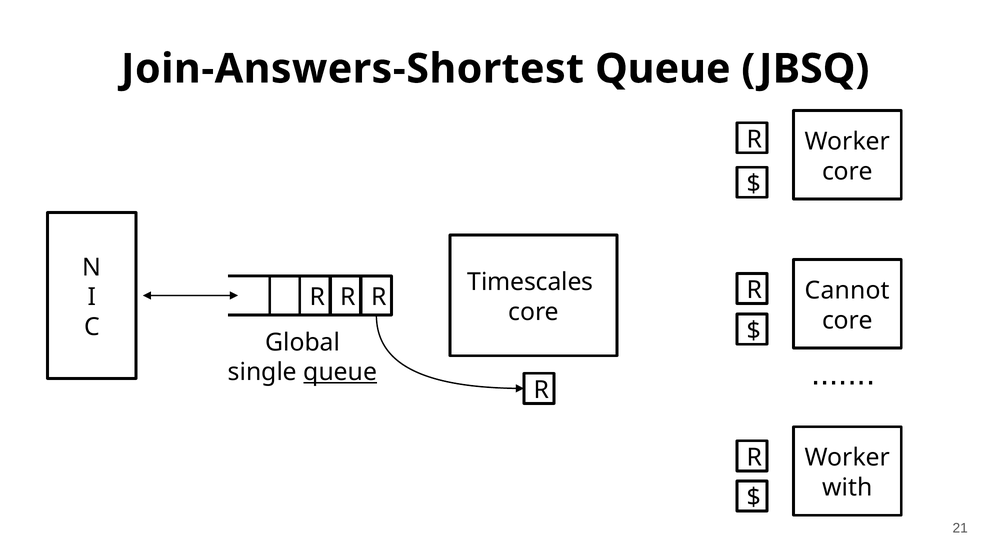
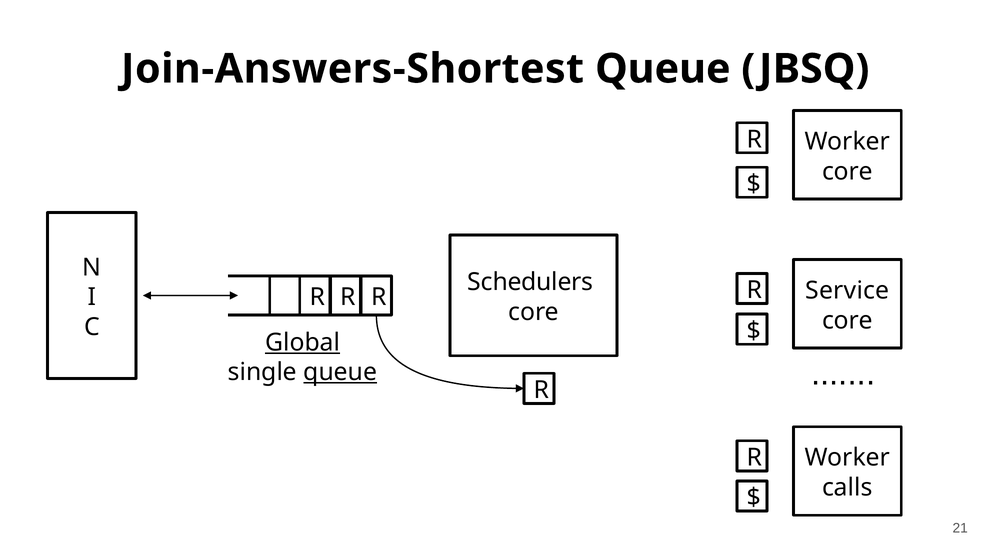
Timescales: Timescales -> Schedulers
Cannot: Cannot -> Service
Global underline: none -> present
with: with -> calls
